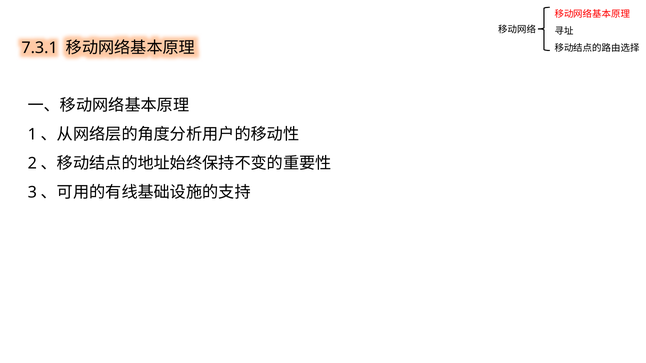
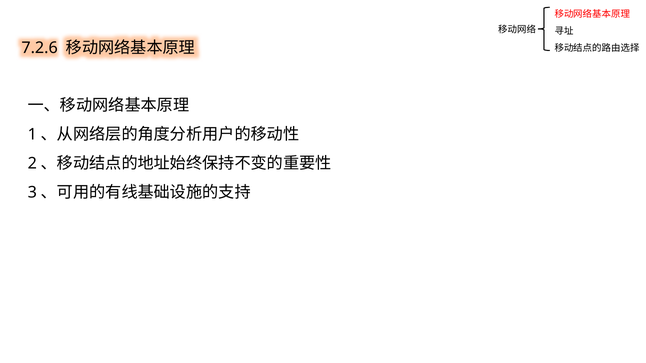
7.3.1: 7.3.1 -> 7.2.6
